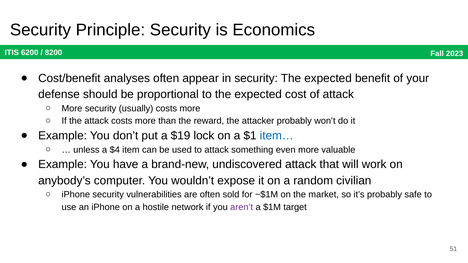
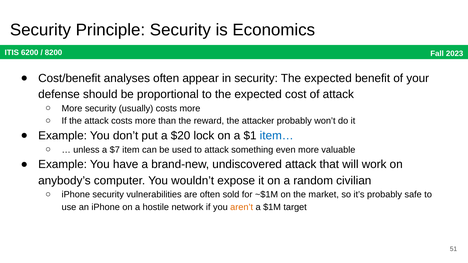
$19: $19 -> $20
$4: $4 -> $7
aren’t colour: purple -> orange
